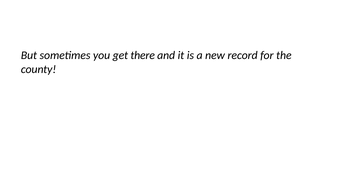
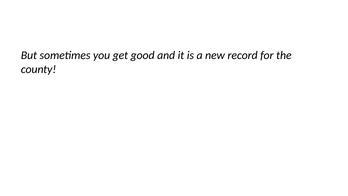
there: there -> good
